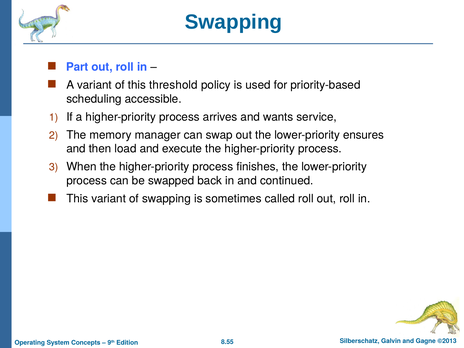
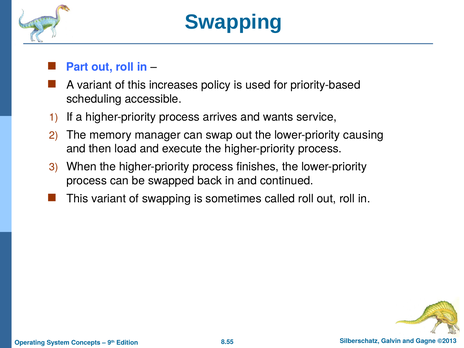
threshold: threshold -> increases
ensures: ensures -> causing
